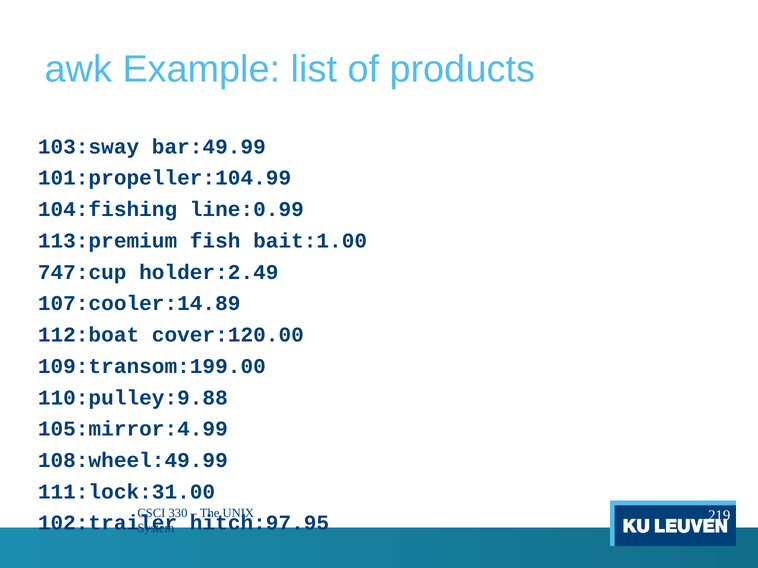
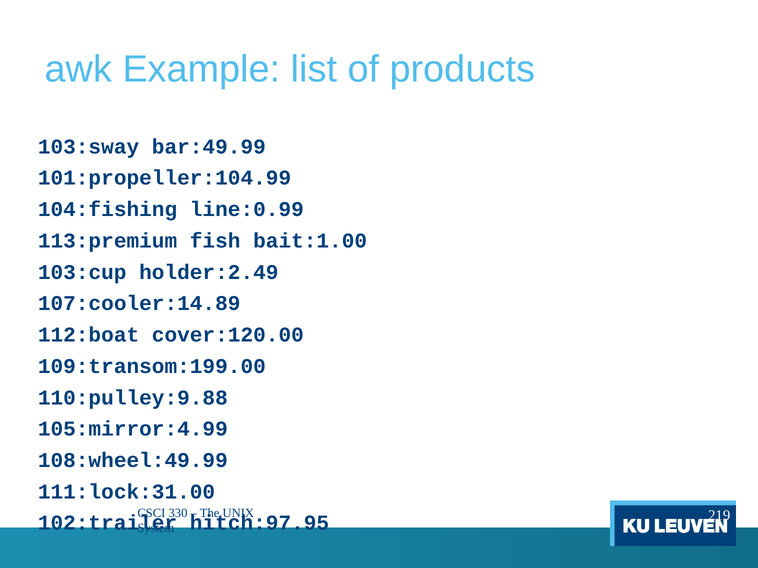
747:cup: 747:cup -> 103:cup
